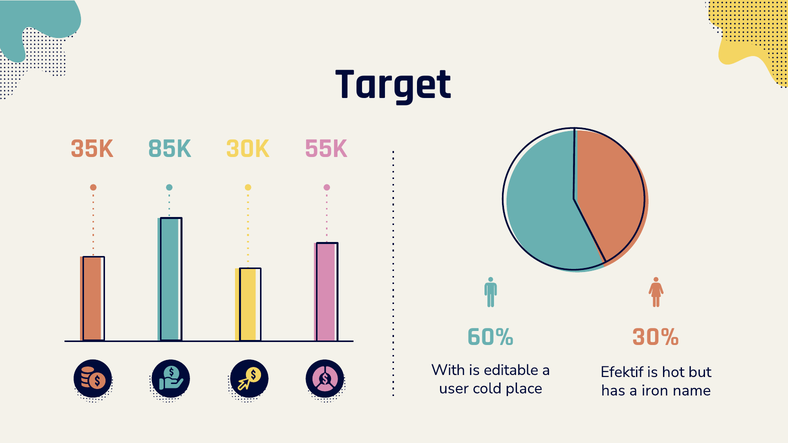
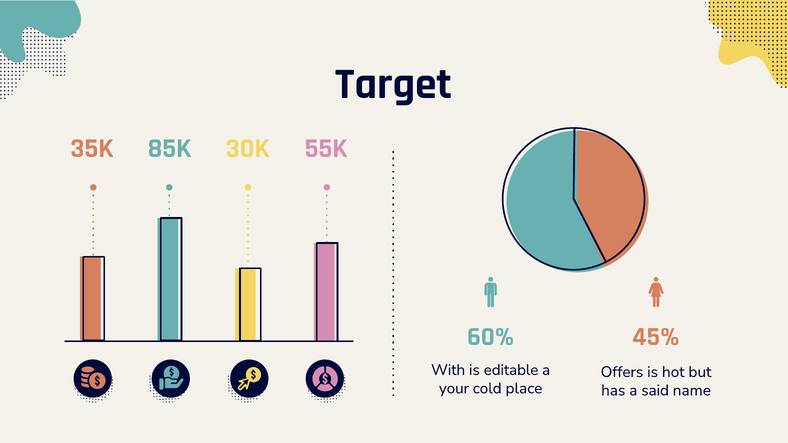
30%: 30% -> 45%
Efektif: Efektif -> Offers
user: user -> your
iron: iron -> said
